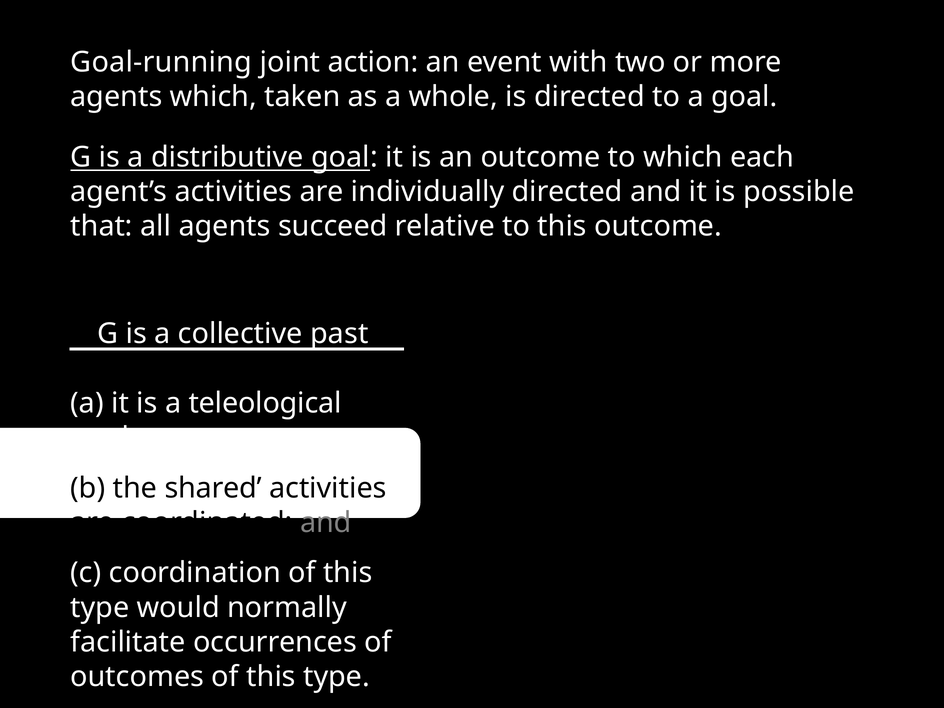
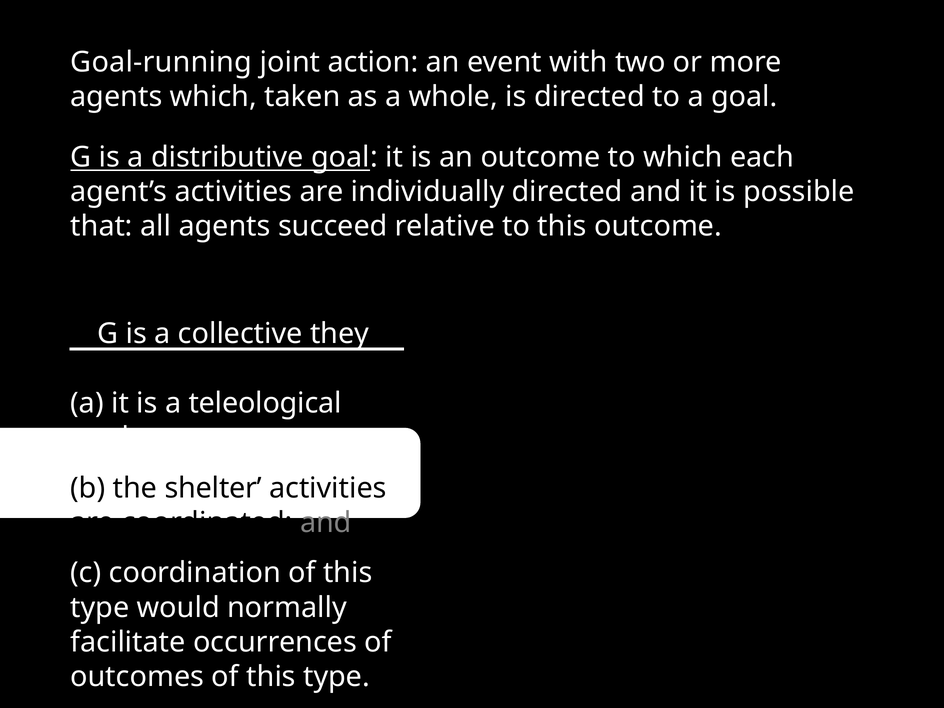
past: past -> they
shared: shared -> shelter
